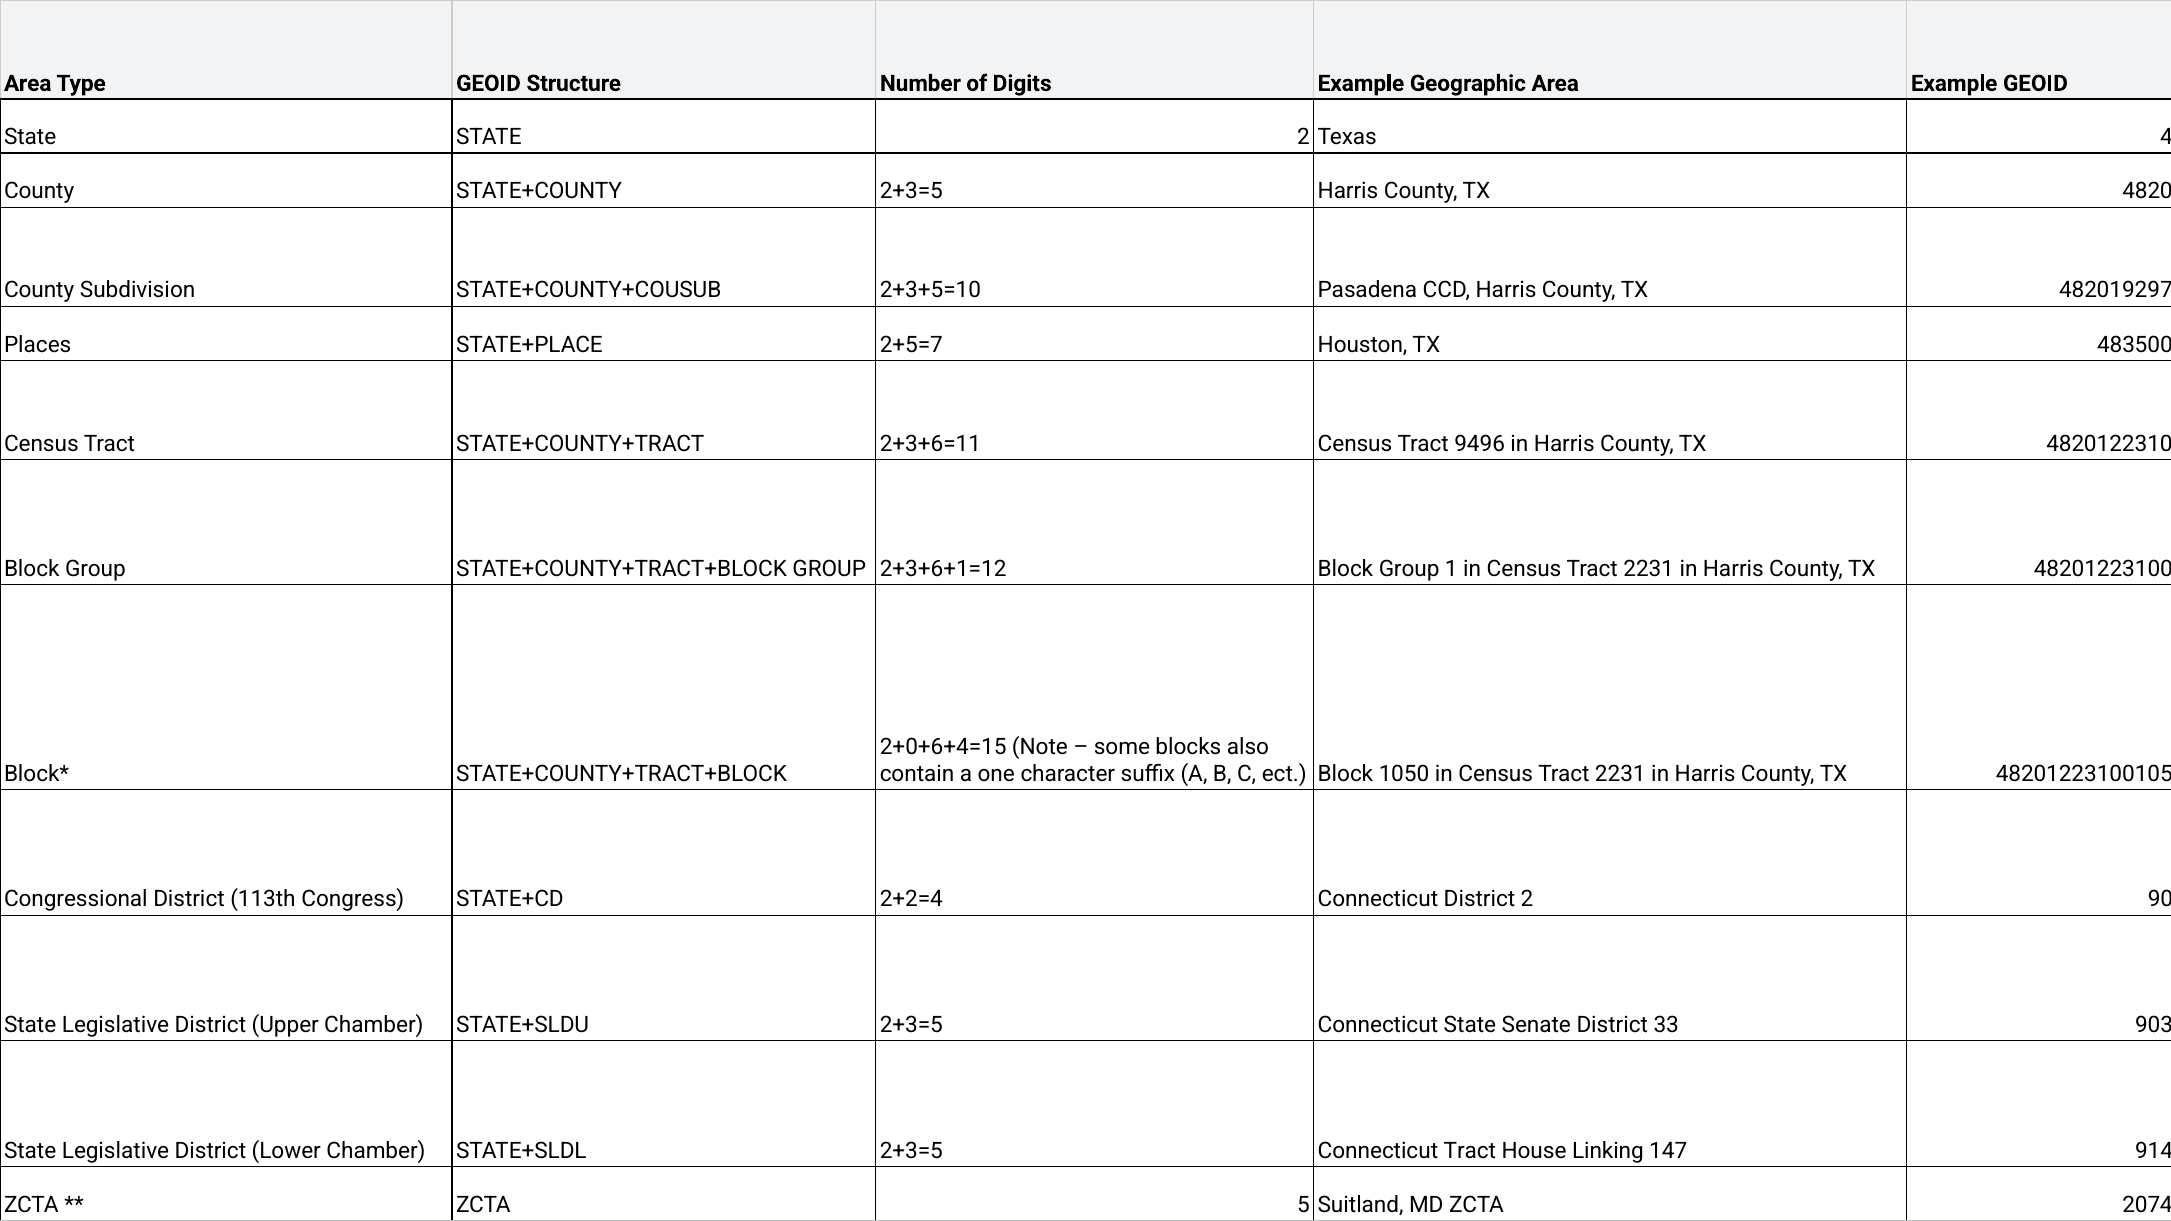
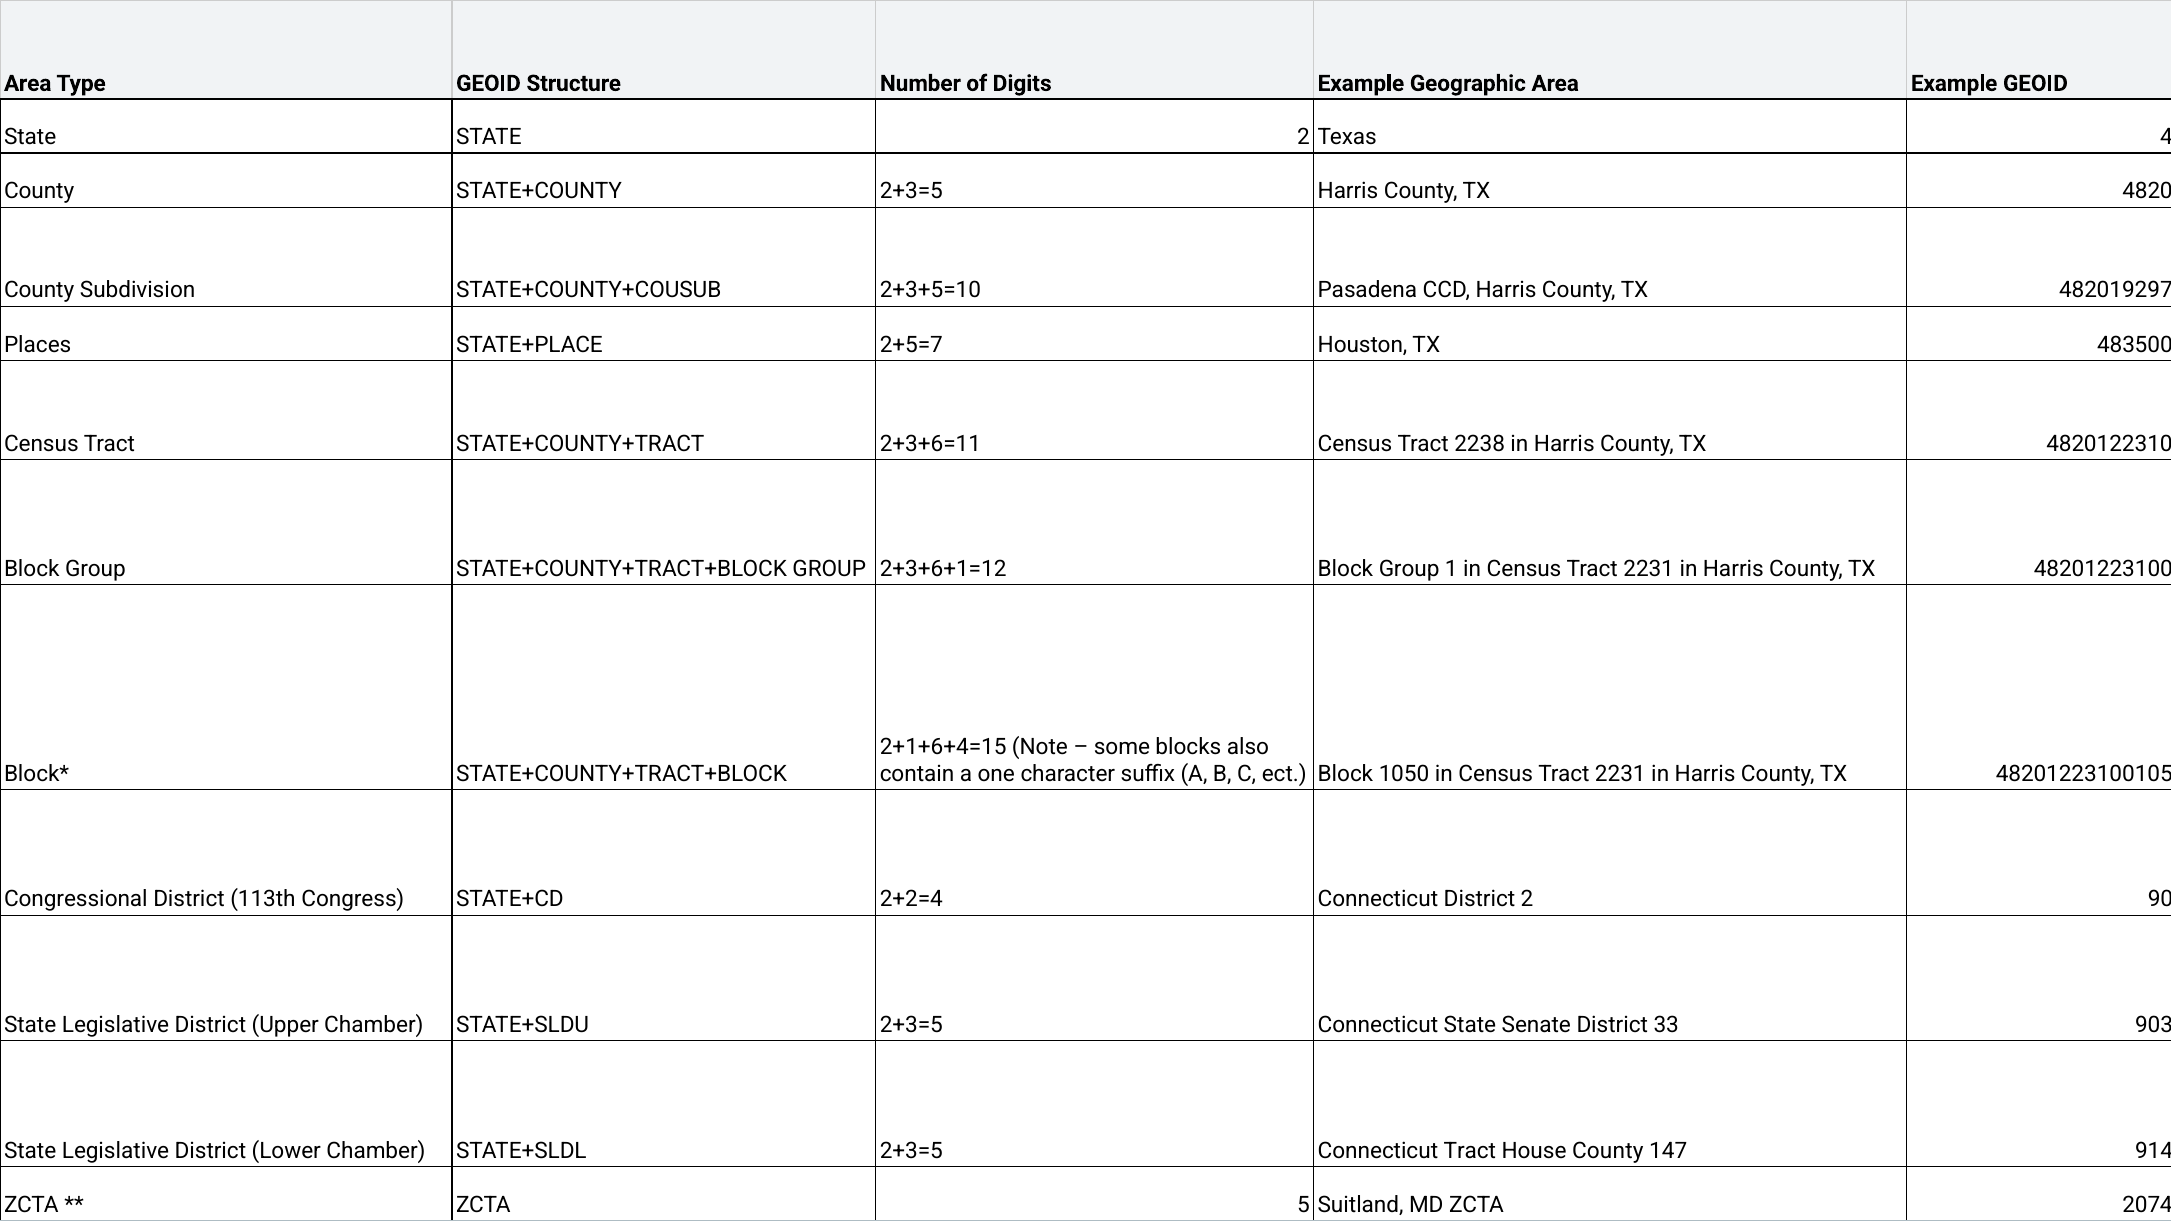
9496: 9496 -> 2238
2+0+6+4=15: 2+0+6+4=15 -> 2+1+6+4=15
House Linking: Linking -> County
